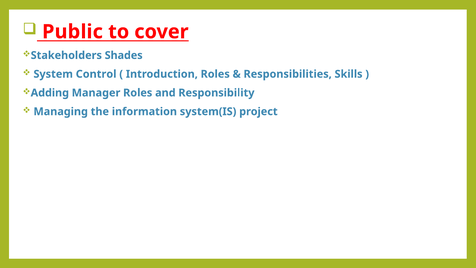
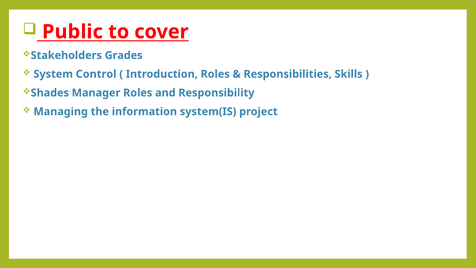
Shades: Shades -> Grades
Adding: Adding -> Shades
